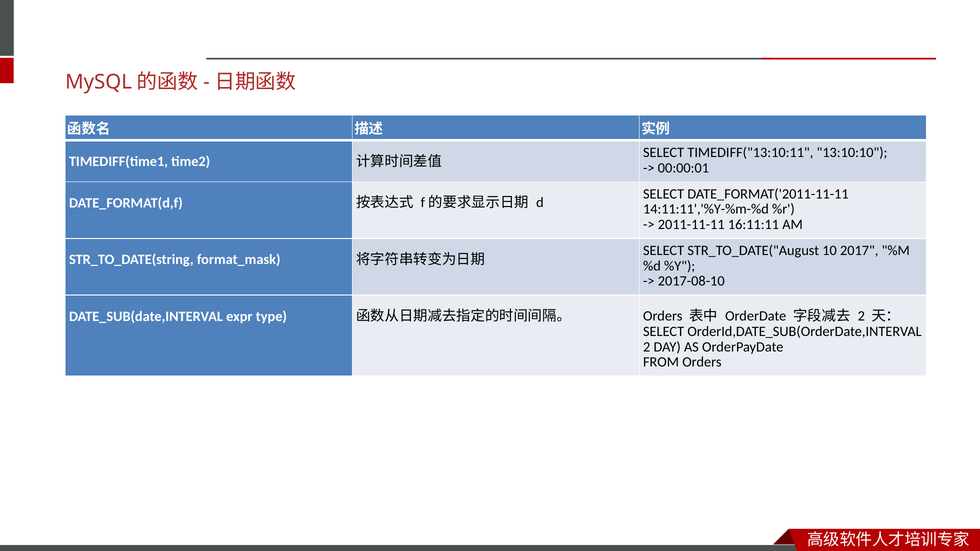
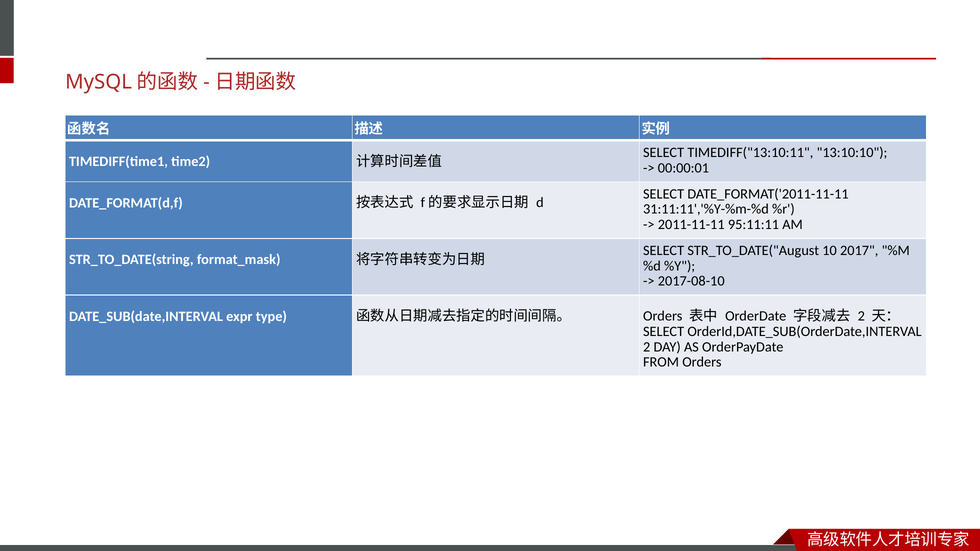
14:11:11','%Y-%m-%d: 14:11:11','%Y-%m-%d -> 31:11:11','%Y-%m-%d
16:11:11: 16:11:11 -> 95:11:11
